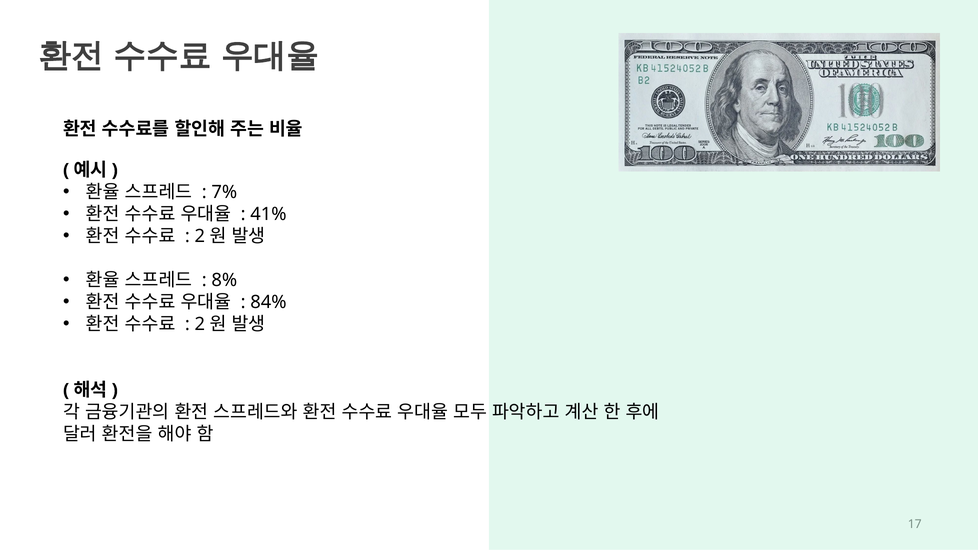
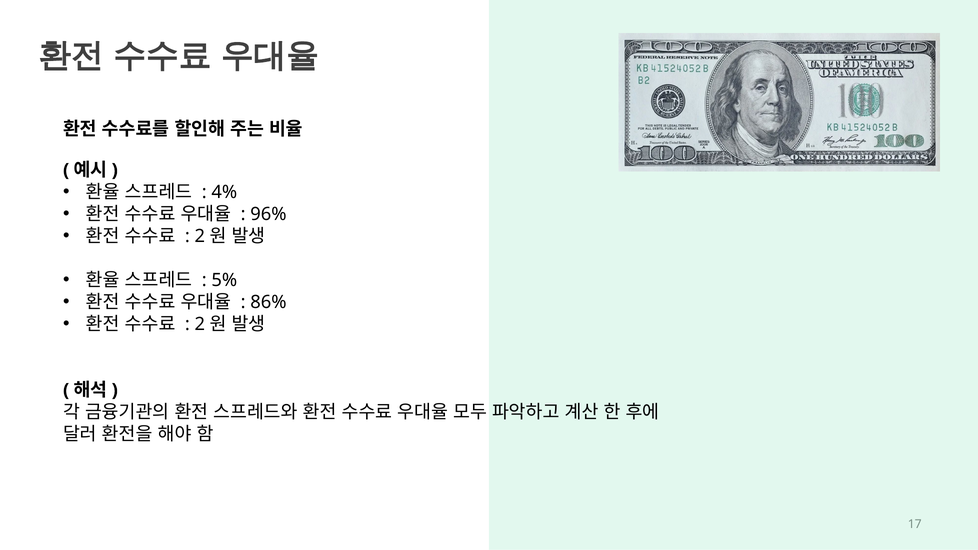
7%: 7% -> 4%
41%: 41% -> 96%
8%: 8% -> 5%
84%: 84% -> 86%
